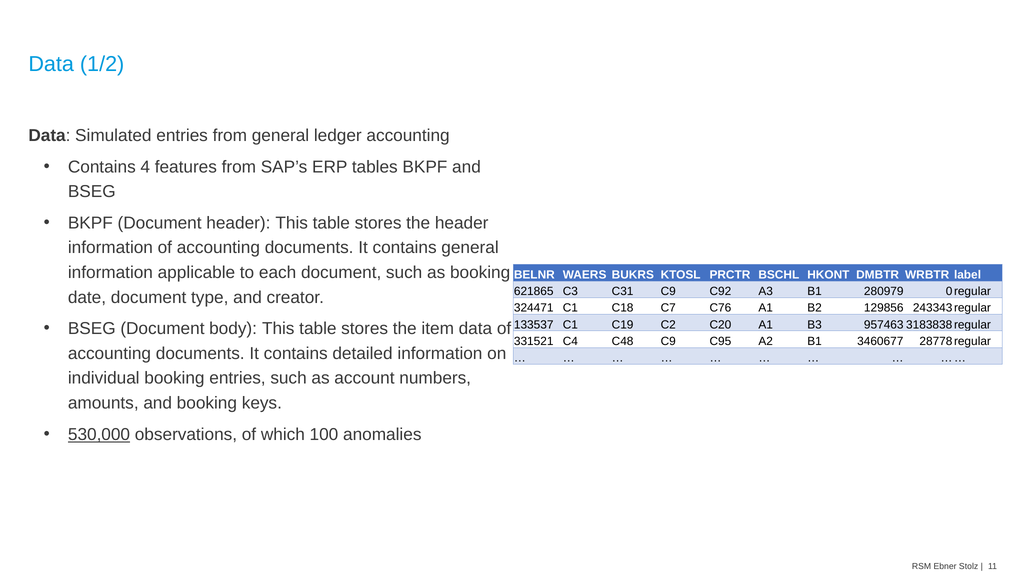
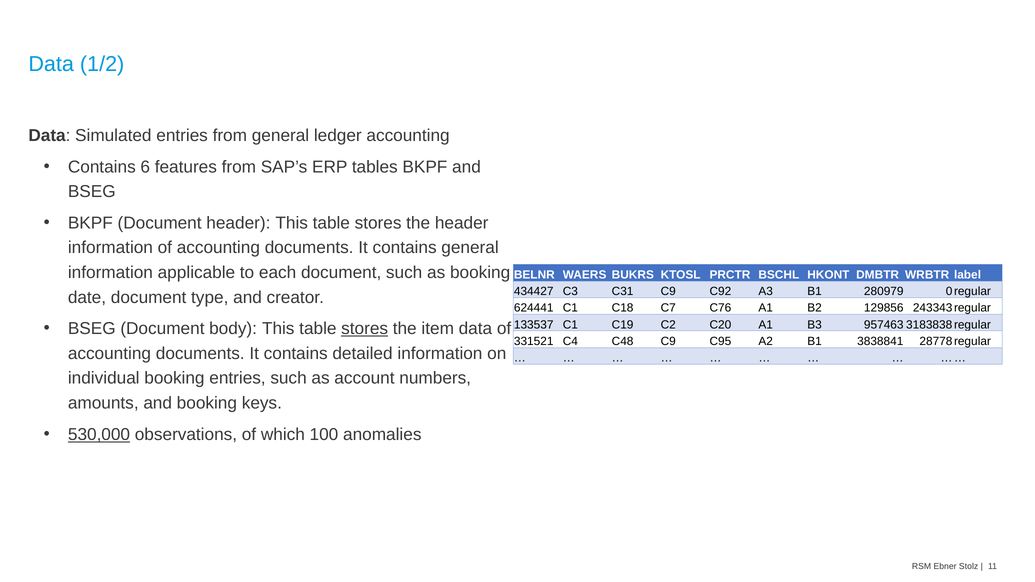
4: 4 -> 6
621865: 621865 -> 434427
324471: 324471 -> 624441
stores at (365, 329) underline: none -> present
3460677: 3460677 -> 3838841
